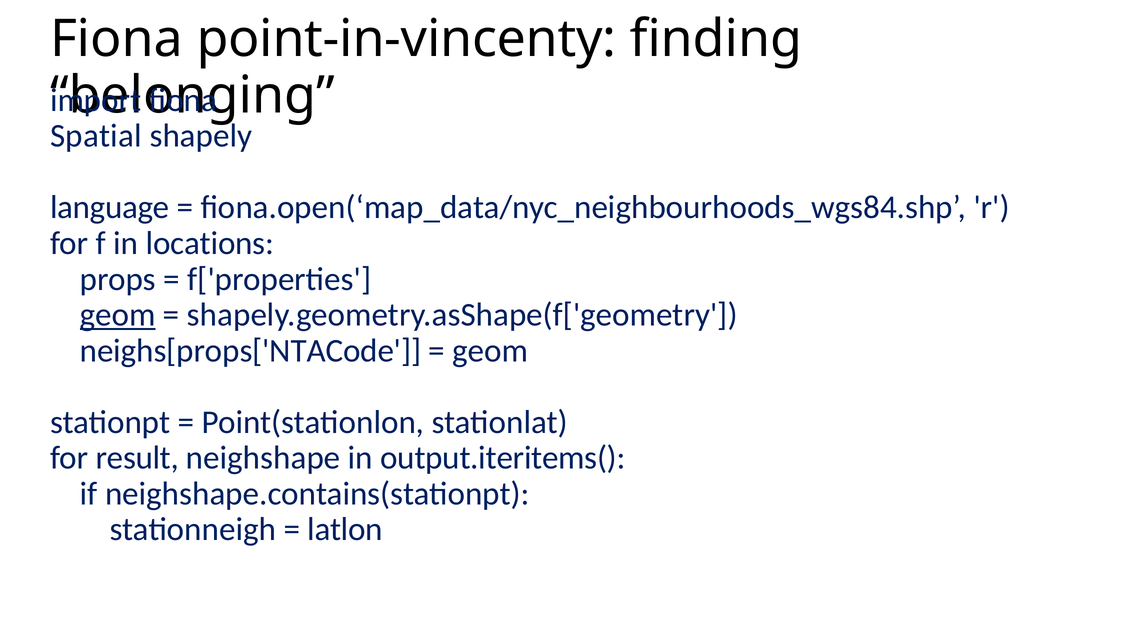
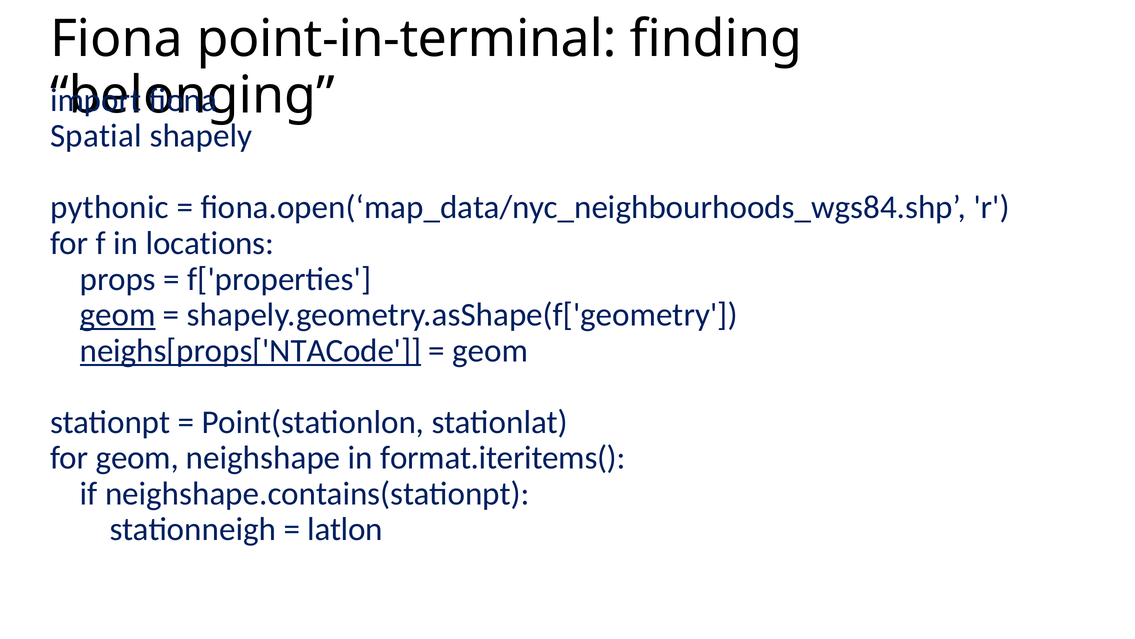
point-in-vincenty: point-in-vincenty -> point-in-terminal
language: language -> pythonic
neighs[props['NTACode underline: none -> present
for result: result -> geom
output.iteritems(: output.iteritems( -> format.iteritems(
